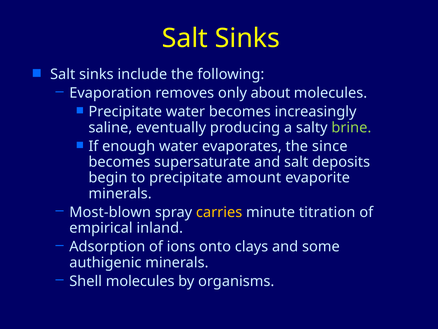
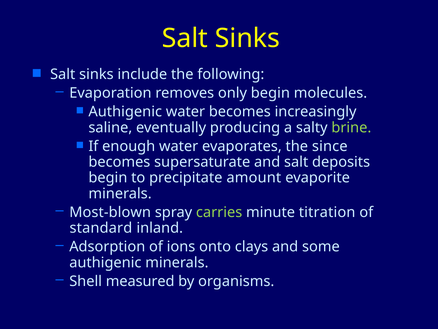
only about: about -> begin
Precipitate at (125, 112): Precipitate -> Authigenic
carries colour: yellow -> light green
empirical: empirical -> standard
Shell molecules: molecules -> measured
